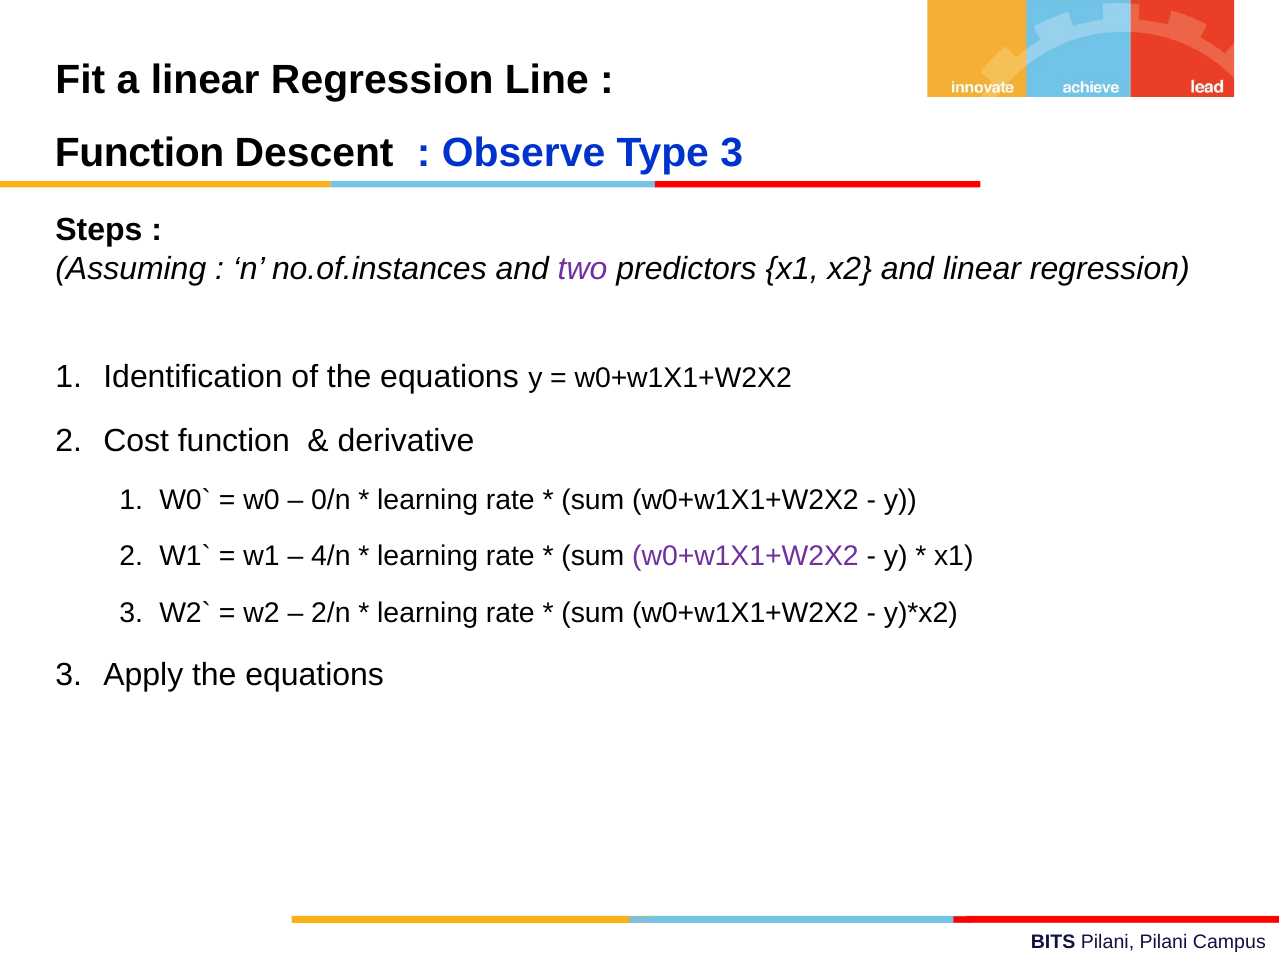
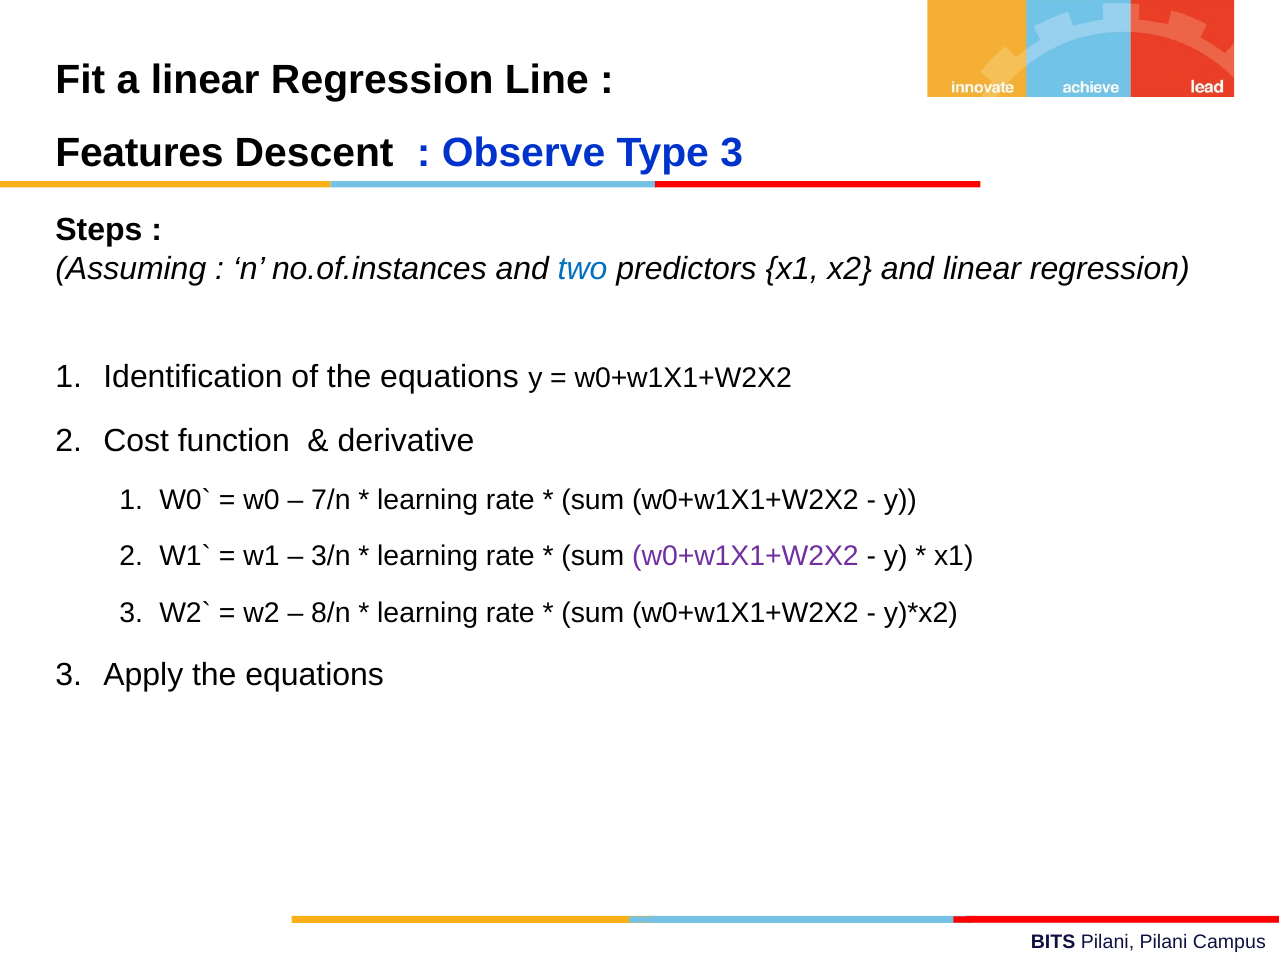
Function at (140, 153): Function -> Features
two colour: purple -> blue
0/n: 0/n -> 7/n
4/n: 4/n -> 3/n
2/n: 2/n -> 8/n
